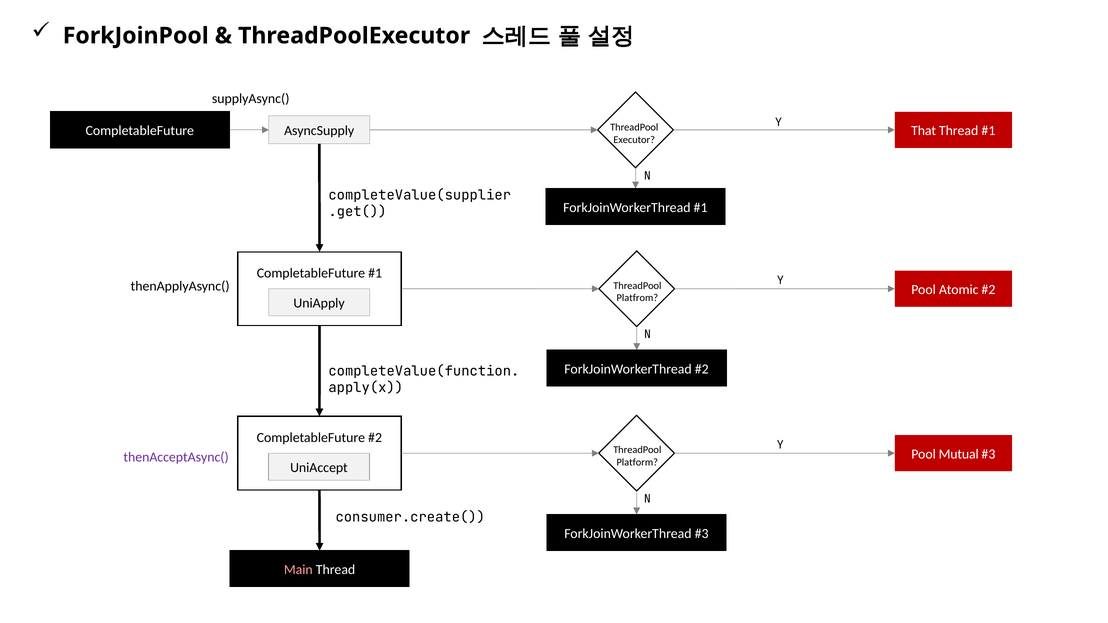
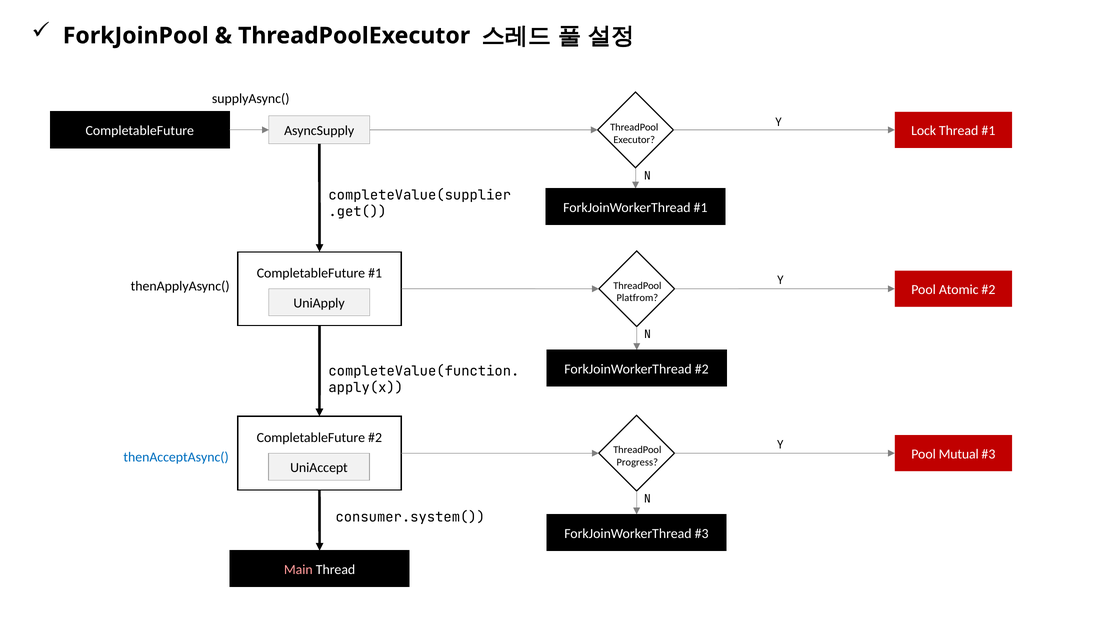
That: That -> Lock
thenAcceptAsync( colour: purple -> blue
Platform: Platform -> Progress
consumer.create(: consumer.create( -> consumer.system(
